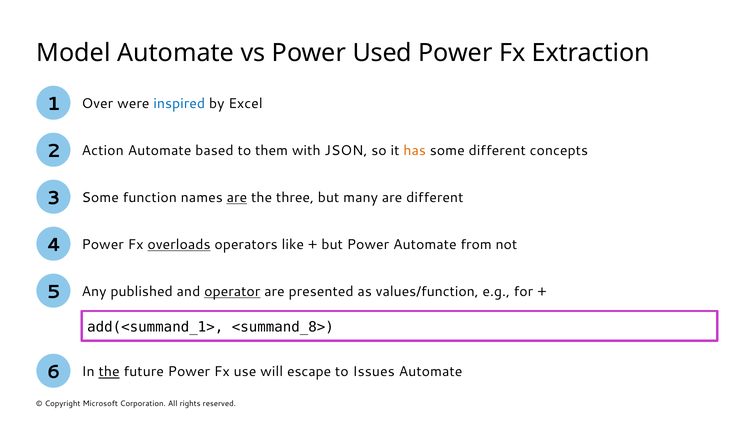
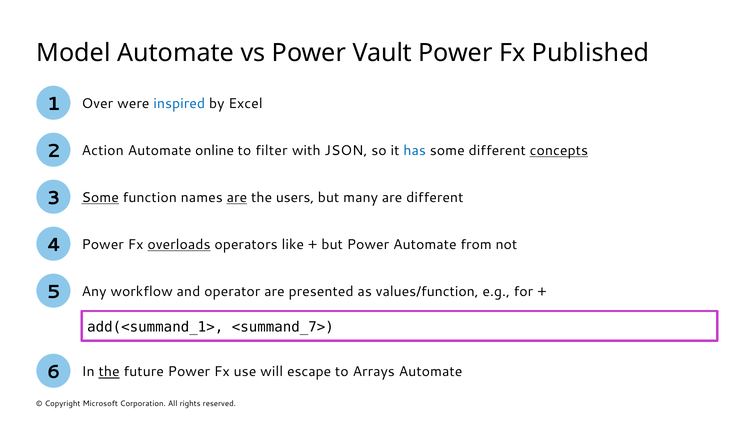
Used: Used -> Vault
Extraction: Extraction -> Published
based: based -> online
them: them -> filter
has colour: orange -> blue
concepts underline: none -> present
Some at (100, 198) underline: none -> present
three: three -> users
published: published -> workflow
operator underline: present -> none
<summand_8>: <summand_8> -> <summand_7>
Issues: Issues -> Arrays
